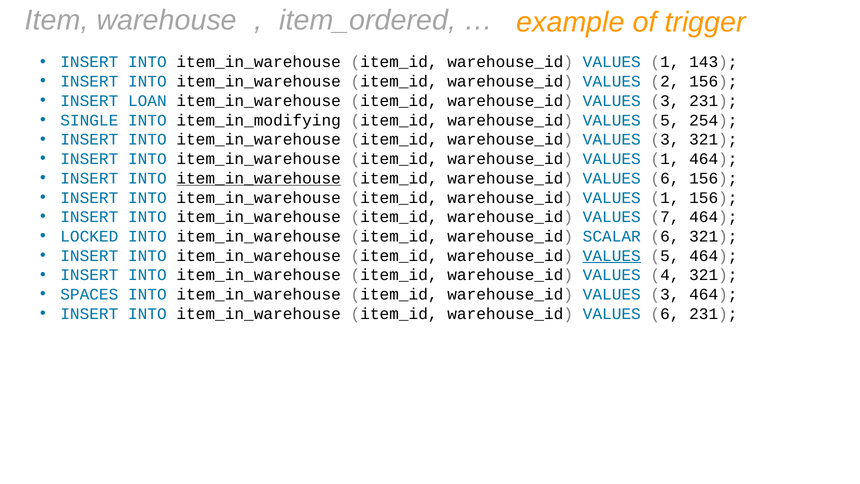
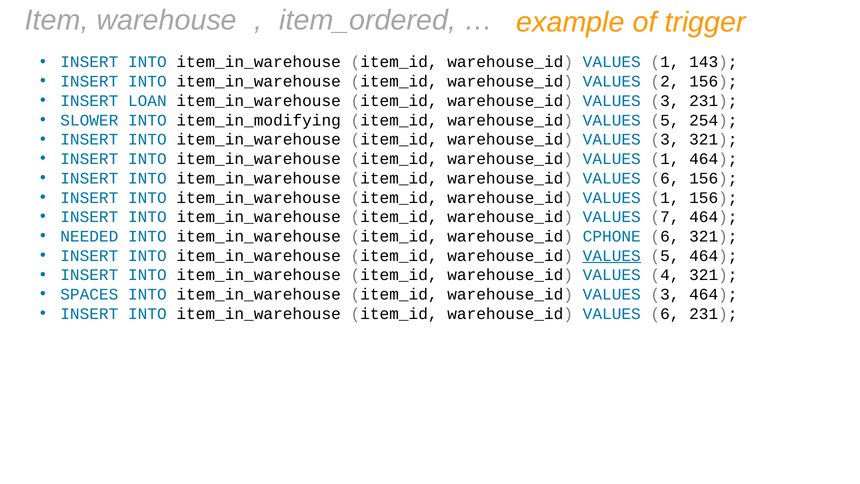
SINGLE: SINGLE -> SLOWER
item_in_warehouse at (259, 178) underline: present -> none
LOCKED: LOCKED -> NEEDED
SCALAR: SCALAR -> CPHONE
